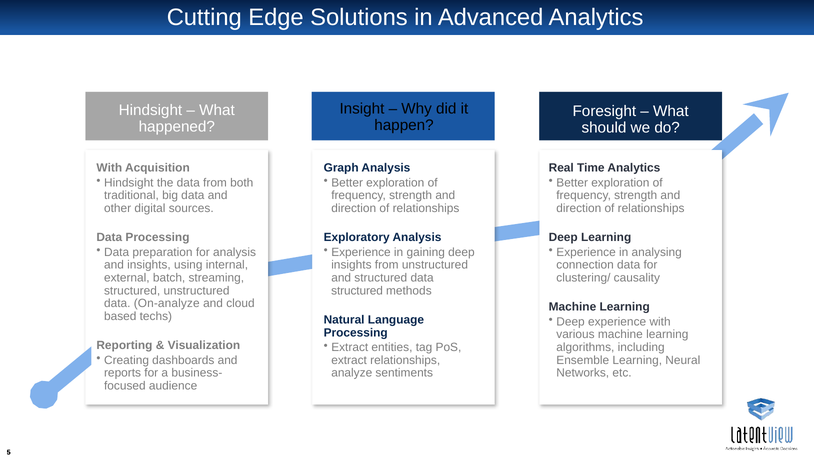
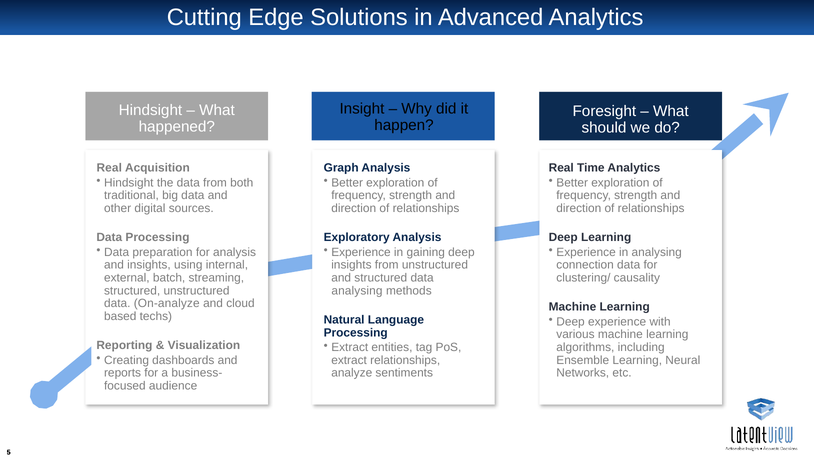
With at (109, 168): With -> Real
structured at (357, 291): structured -> analysing
